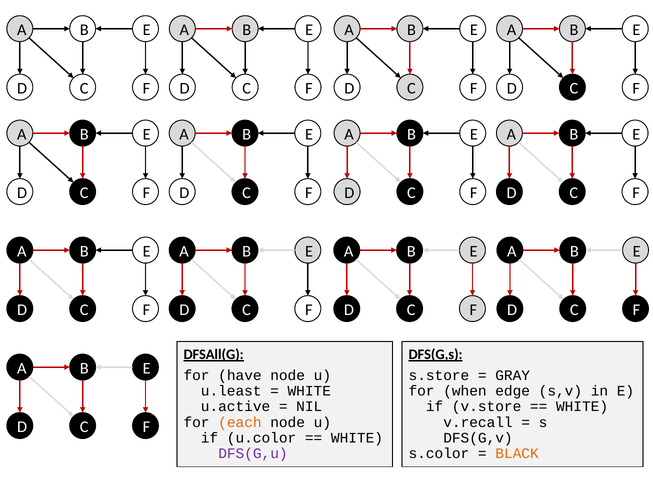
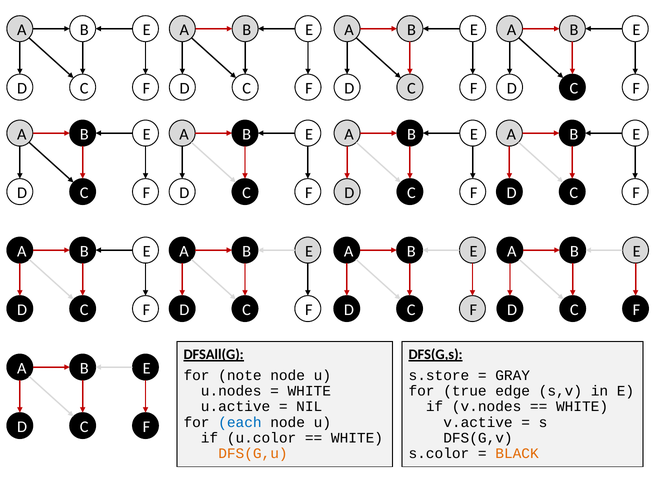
have: have -> note
u.least: u.least -> u.nodes
when: when -> true
v.store: v.store -> v.nodes
each colour: orange -> blue
v.recall: v.recall -> v.active
DFS(G,u colour: purple -> orange
